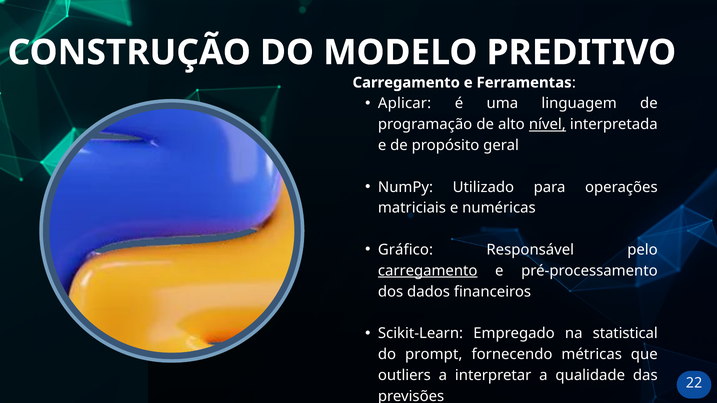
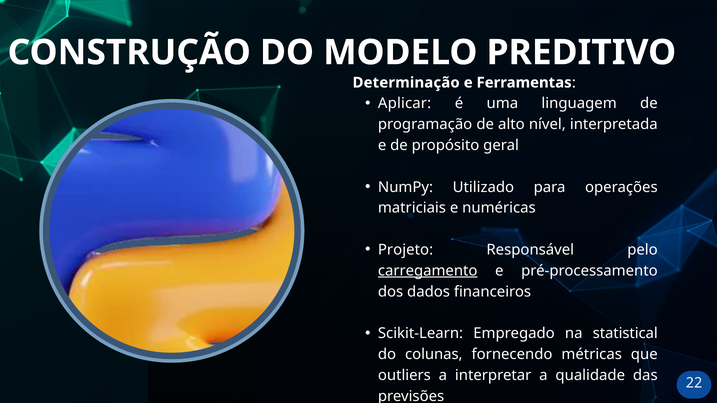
Carregamento at (406, 83): Carregamento -> Determinação
nível underline: present -> none
Gráfico: Gráfico -> Projeto
prompt: prompt -> colunas
